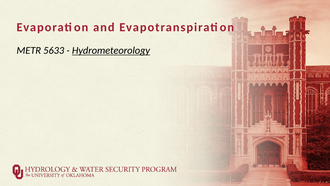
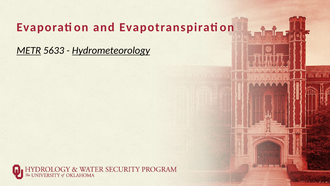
METR underline: none -> present
